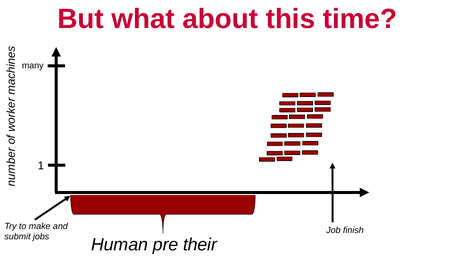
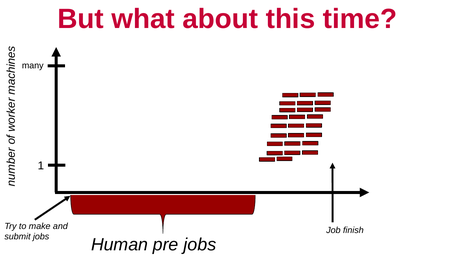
pre their: their -> jobs
